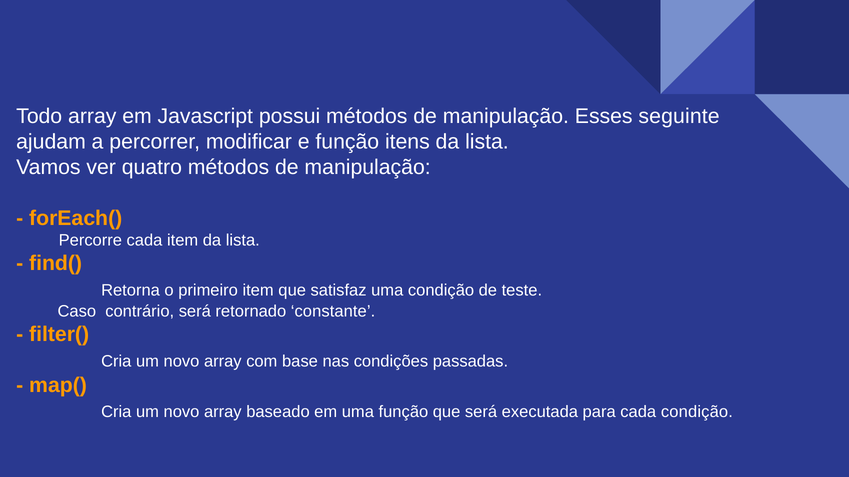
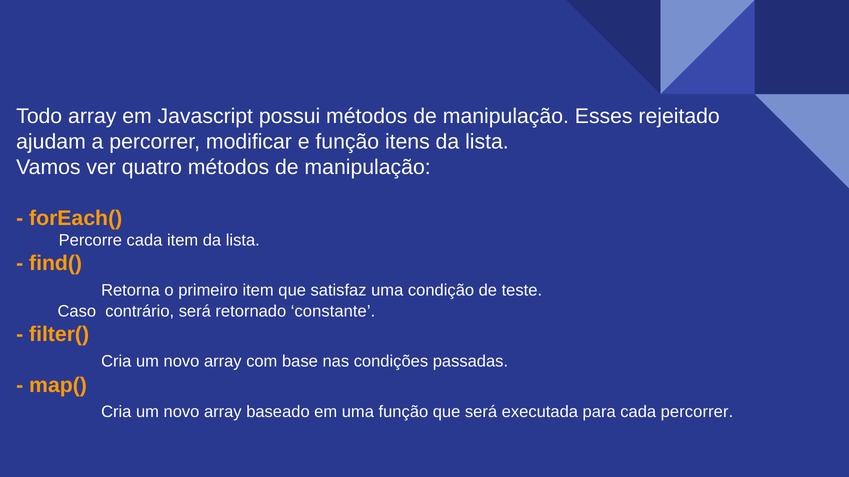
seguinte: seguinte -> rejeitado
cada condição: condição -> percorrer
